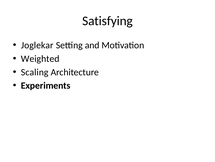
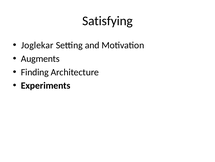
Weighted: Weighted -> Augments
Scaling: Scaling -> Finding
